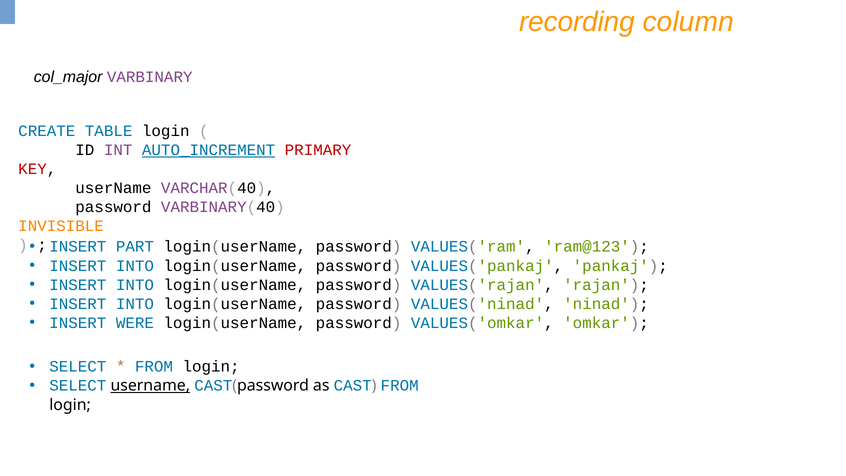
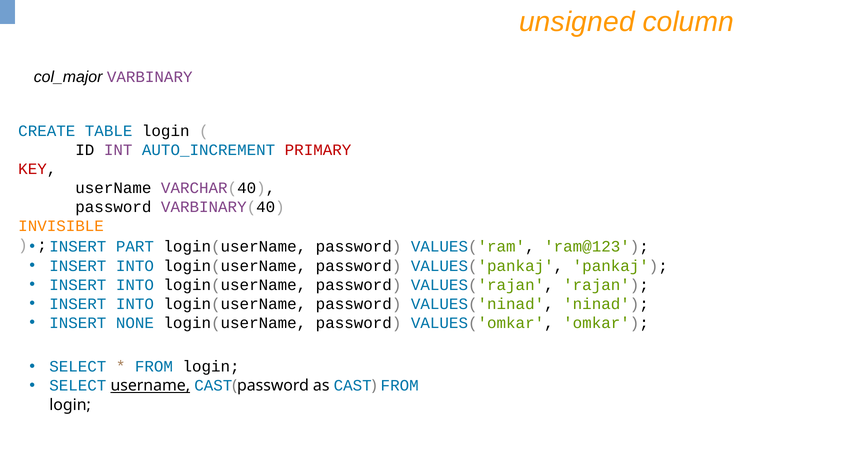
recording: recording -> unsigned
AUTO_INCREMENT underline: present -> none
WERE: WERE -> NONE
